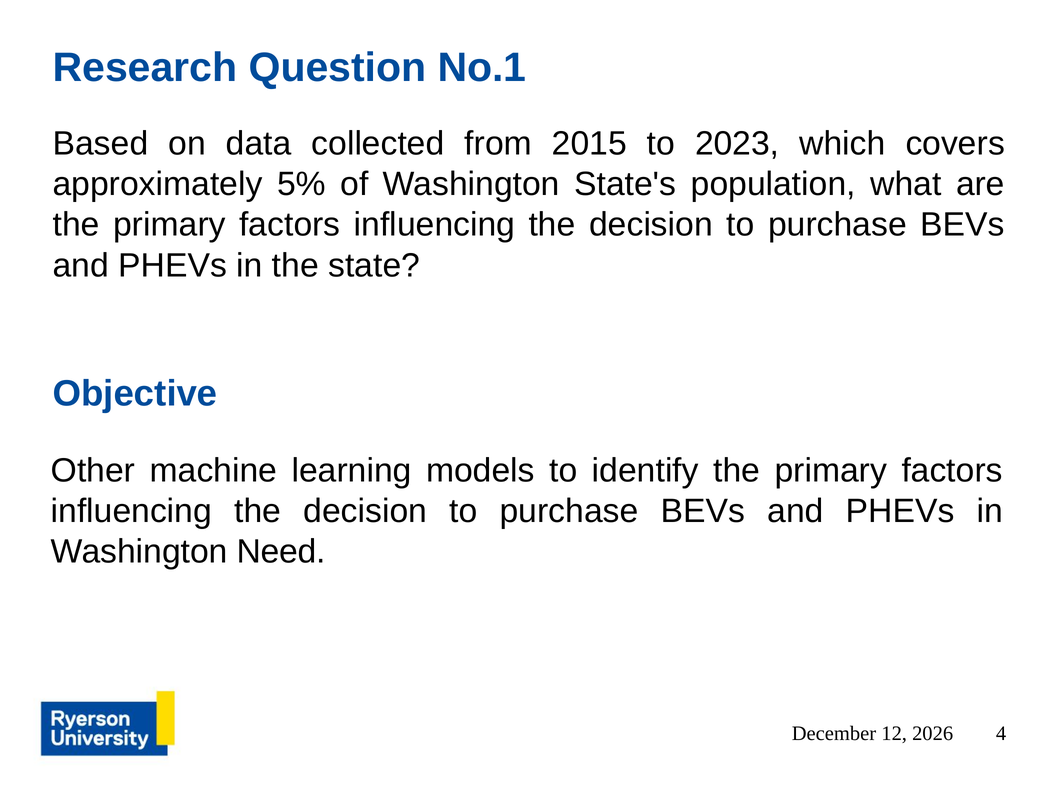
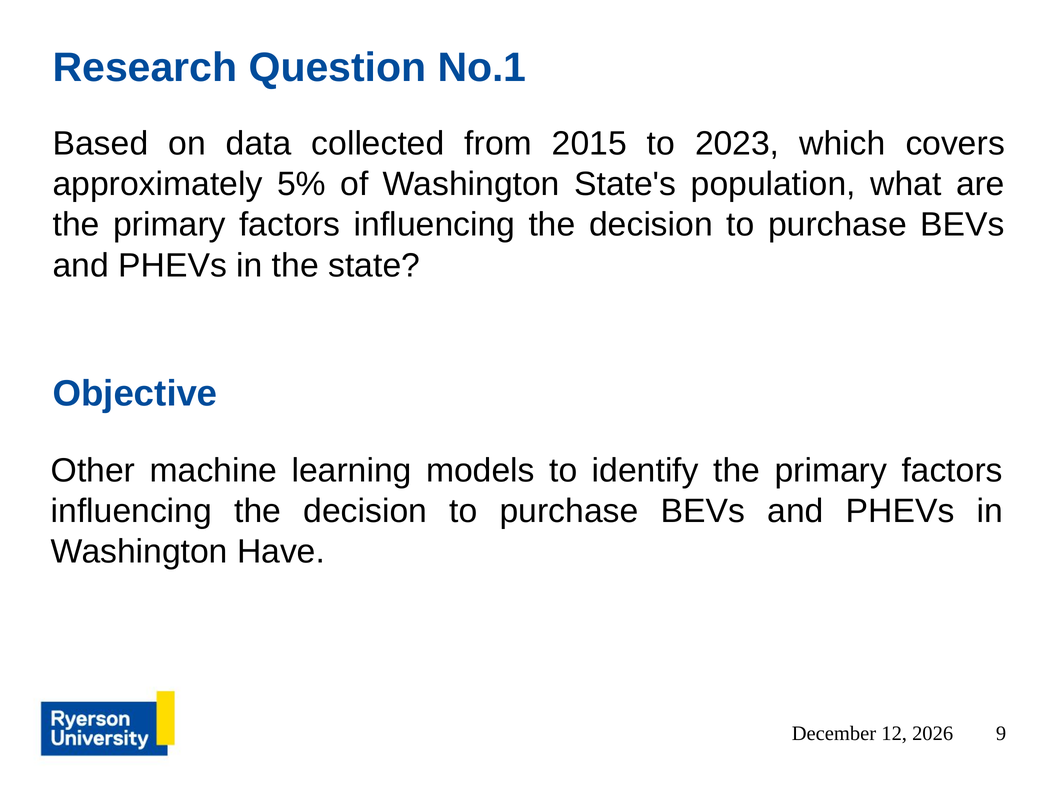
Need: Need -> Have
4: 4 -> 9
